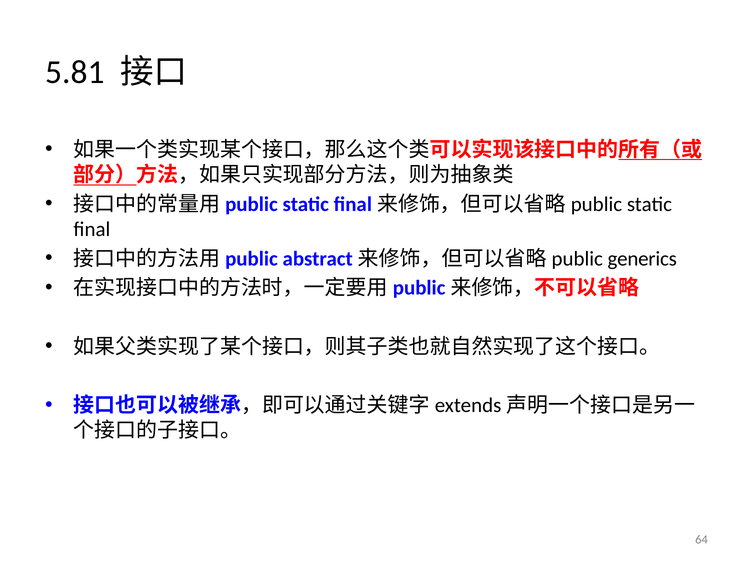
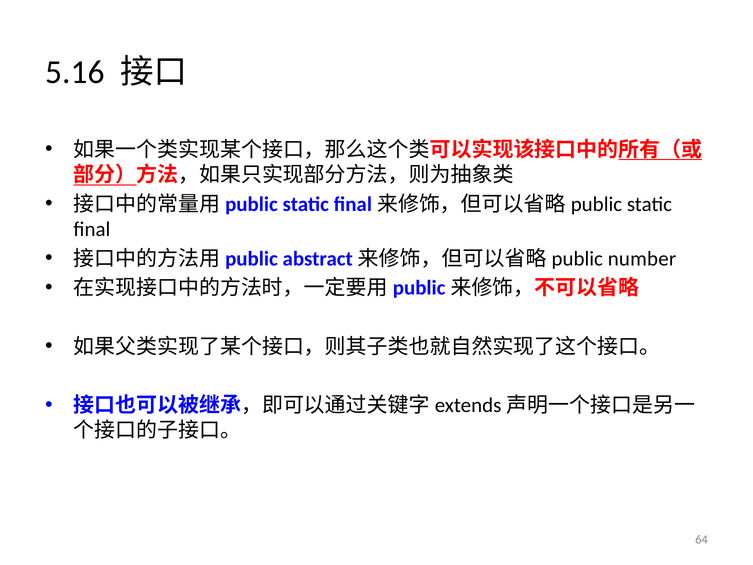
5.81: 5.81 -> 5.16
generics: generics -> number
